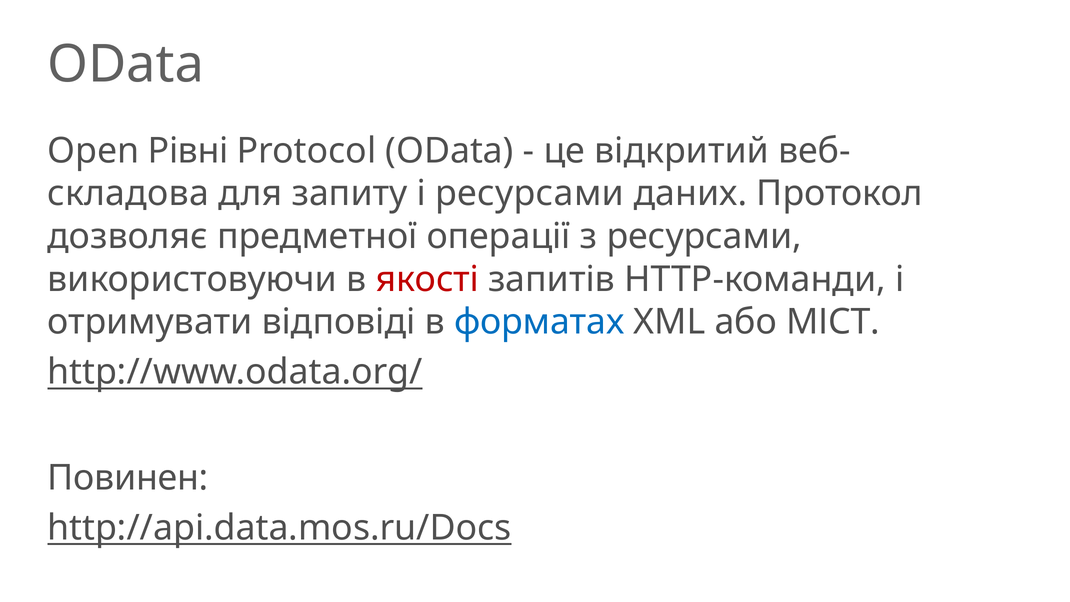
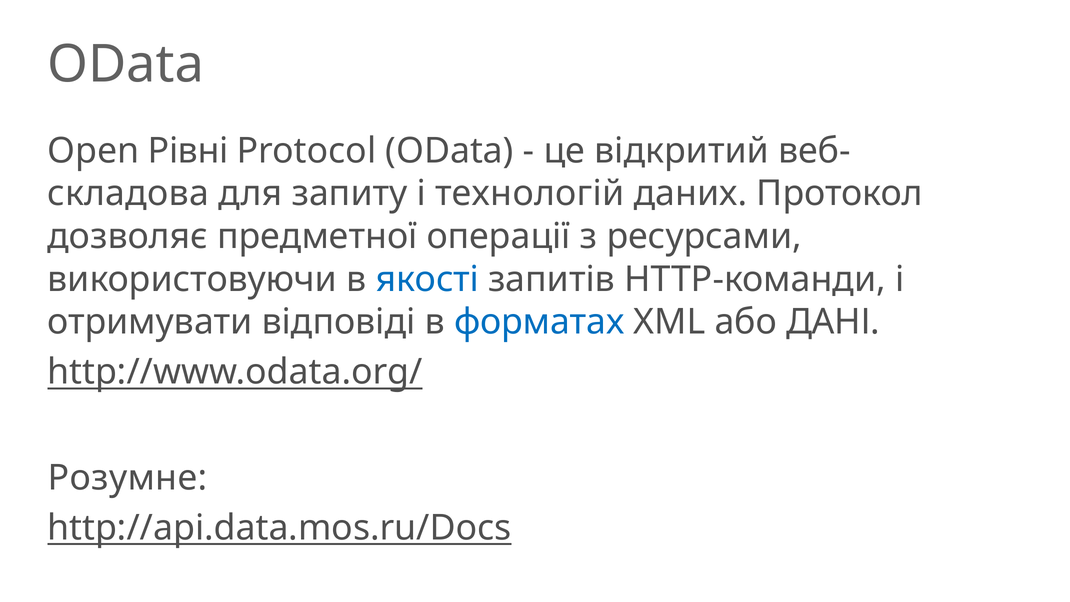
і ресурсами: ресурсами -> технологій
якості colour: red -> blue
МІСТ: МІСТ -> ДАНІ
Повинен: Повинен -> Розумне
